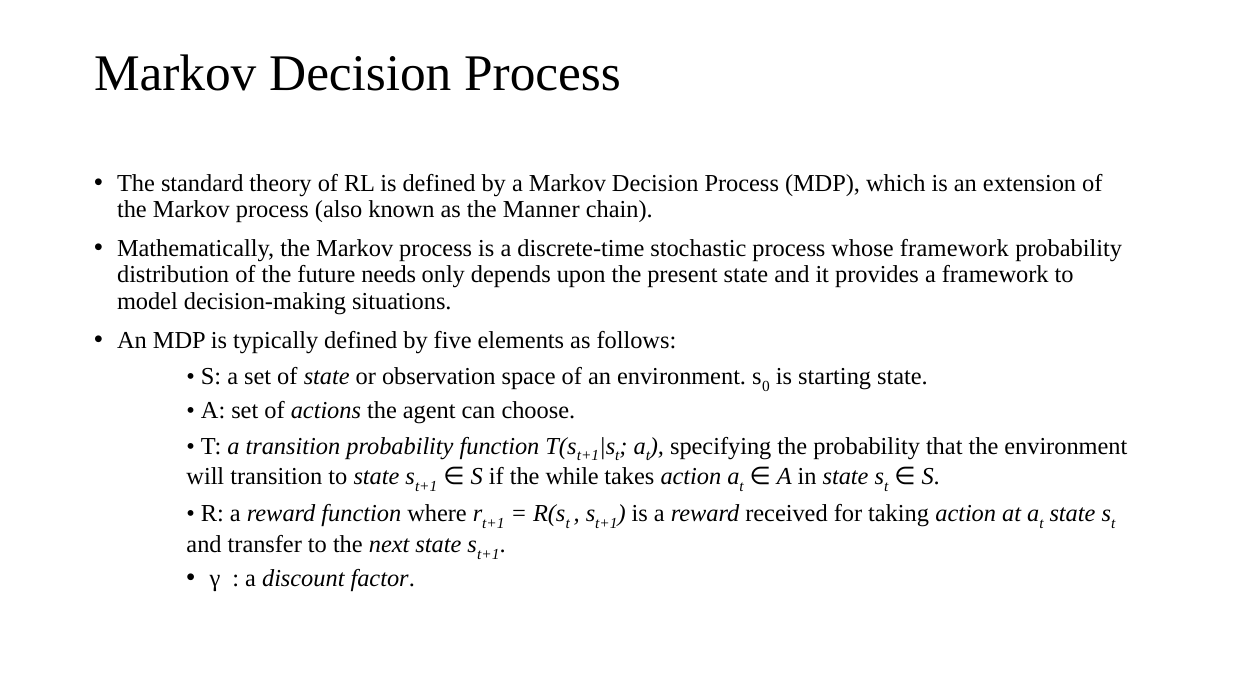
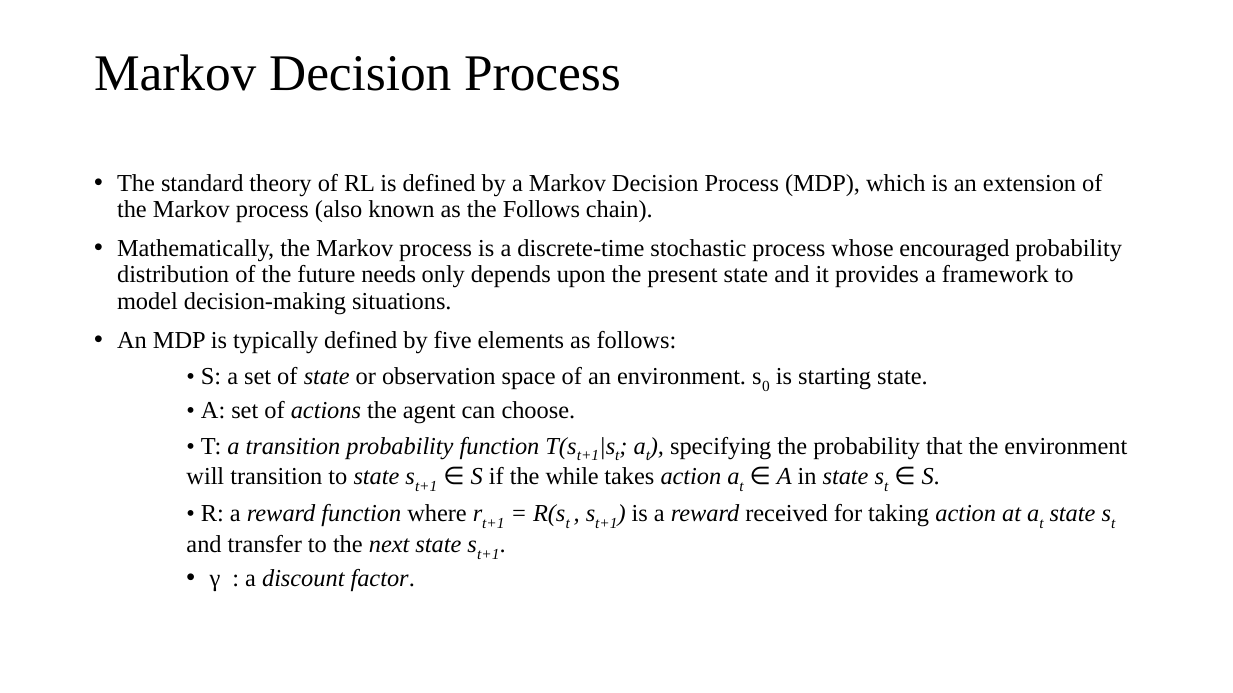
the Manner: Manner -> Follows
whose framework: framework -> encouraged
